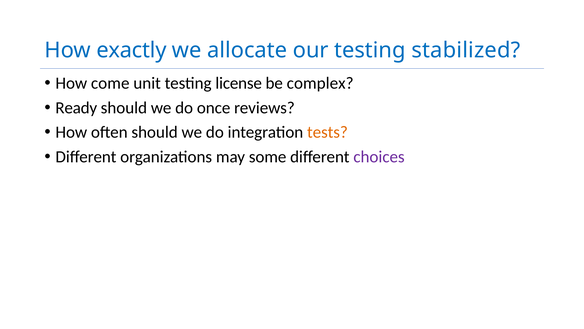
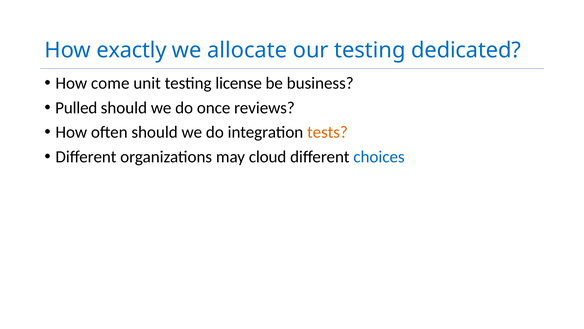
stabilized: stabilized -> dedicated
complex: complex -> business
Ready: Ready -> Pulled
some: some -> cloud
choices colour: purple -> blue
